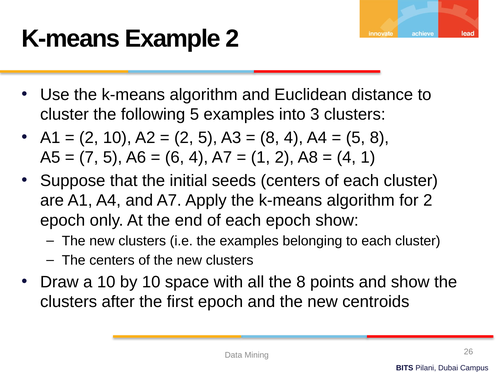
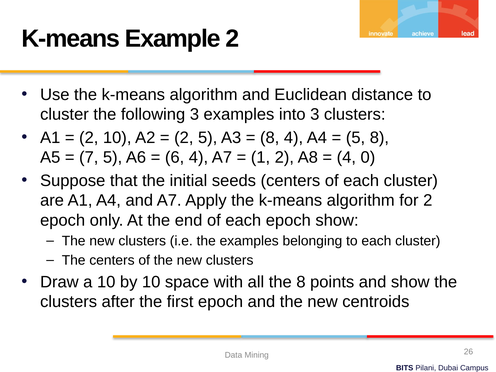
following 5: 5 -> 3
4 1: 1 -> 0
